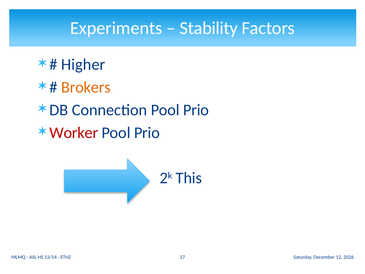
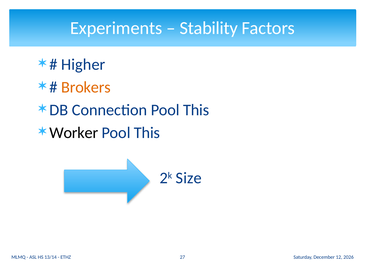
Connection Pool Prio: Prio -> This
Worker colour: red -> black
Prio at (147, 133): Prio -> This
This: This -> Size
